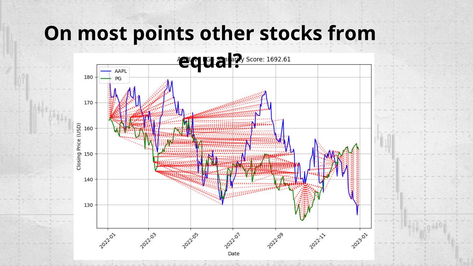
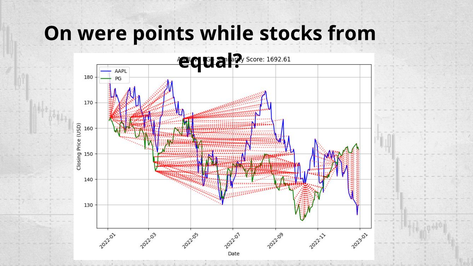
most: most -> were
other: other -> while
